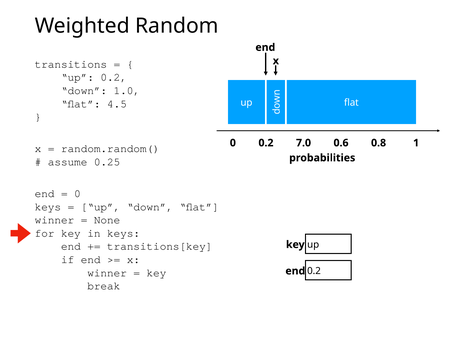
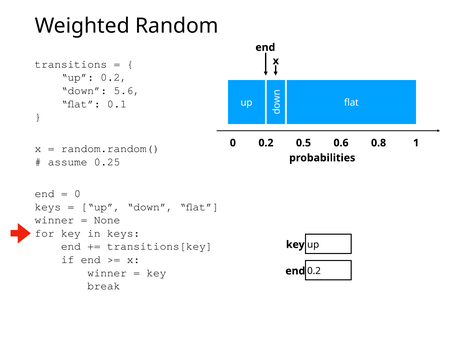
1.0: 1.0 -> 5.6
4.5: 4.5 -> 0.1
7.0: 7.0 -> 0.5
